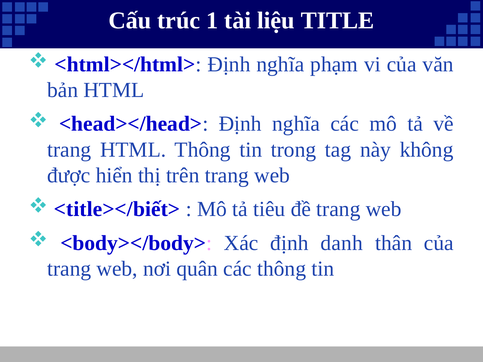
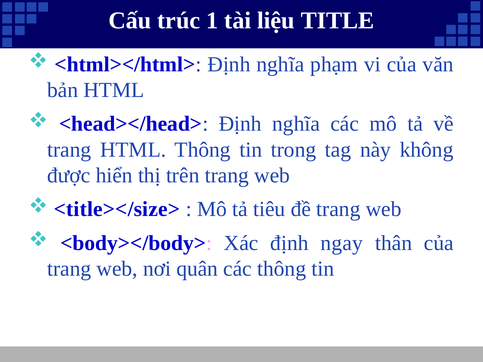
<title></biết>: <title></biết> -> <title></size>
danh: danh -> ngay
